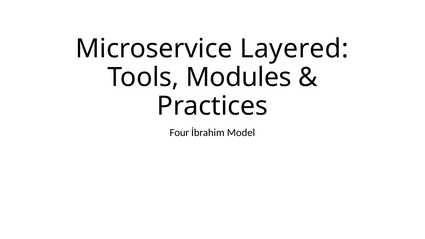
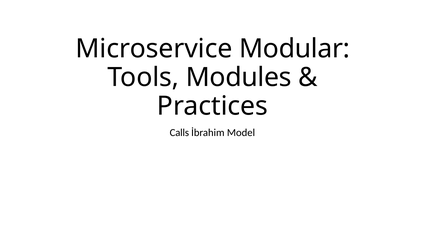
Layered: Layered -> Modular
Four: Four -> Calls
